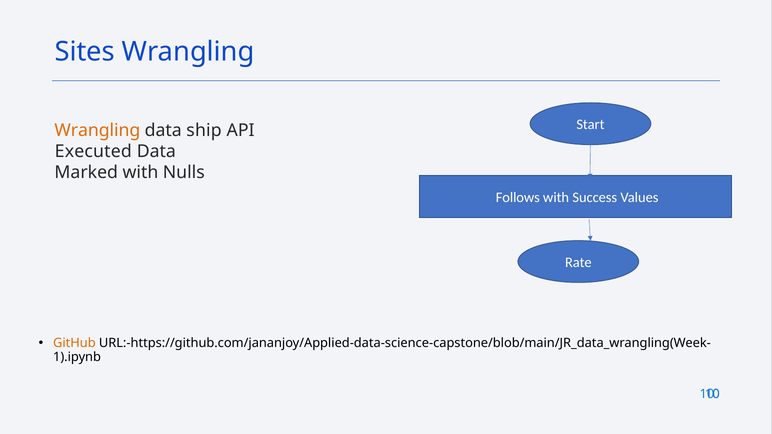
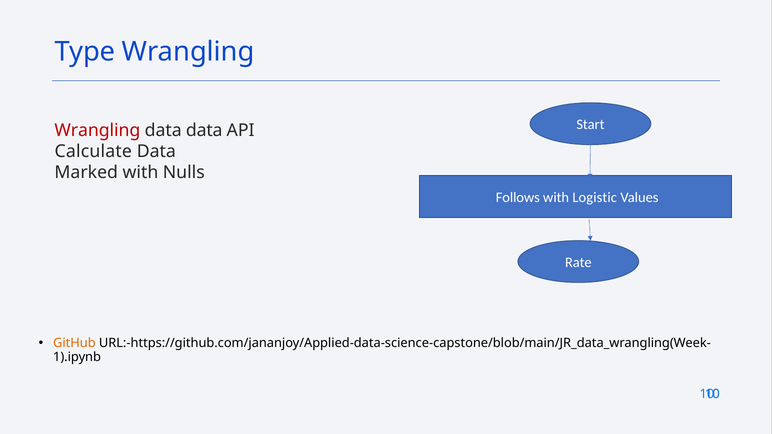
Sites: Sites -> Type
Wrangling at (97, 130) colour: orange -> red
data ship: ship -> data
Executed: Executed -> Calculate
Success: Success -> Logistic
